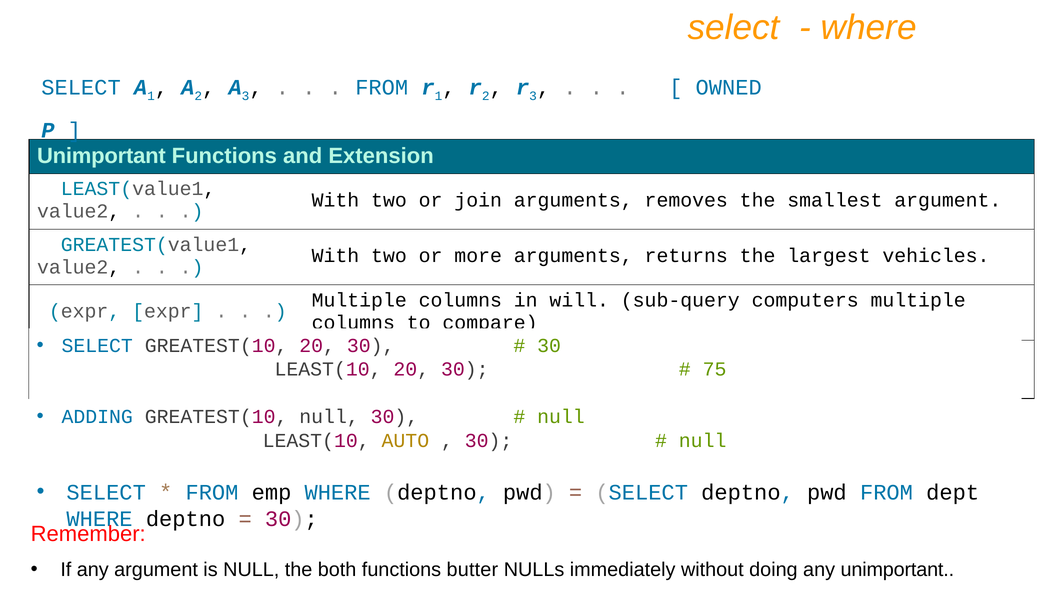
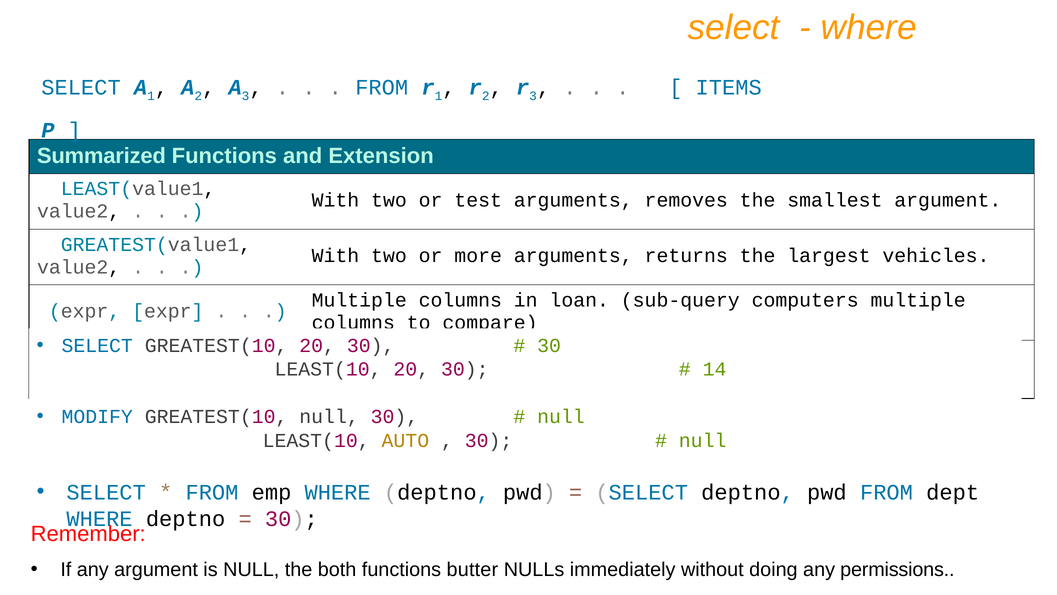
OWNED: OWNED -> ITEMS
Unimportant at (101, 156): Unimportant -> Summarized
join: join -> test
will: will -> loan
75: 75 -> 14
ADDING: ADDING -> MODIFY
any unimportant: unimportant -> permissions
